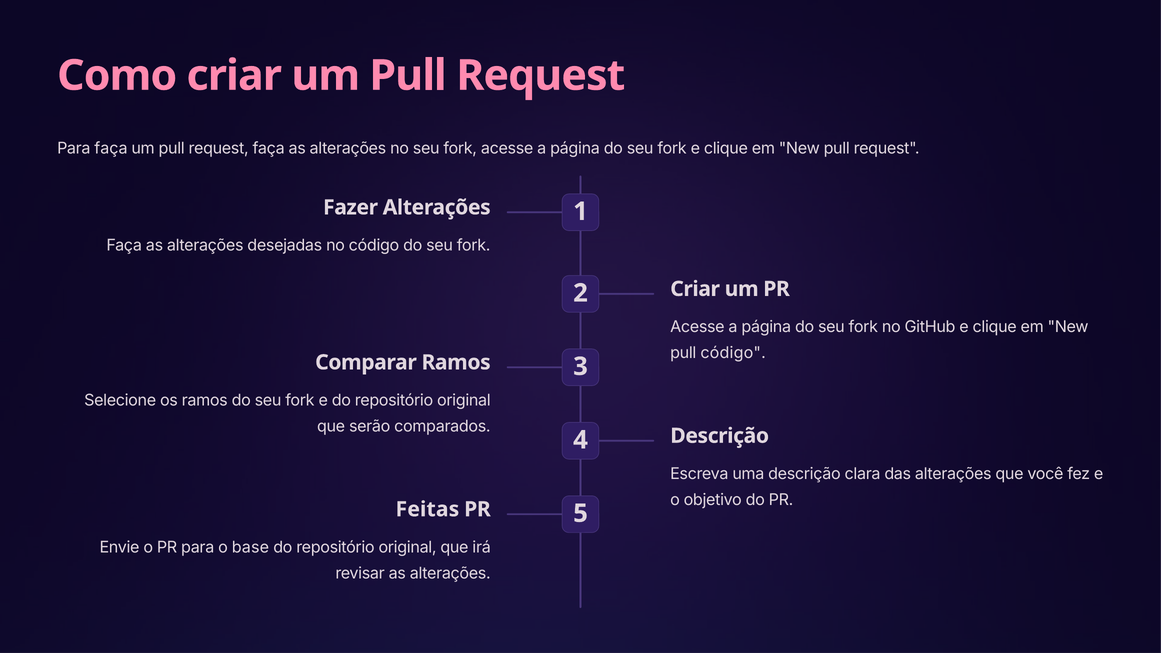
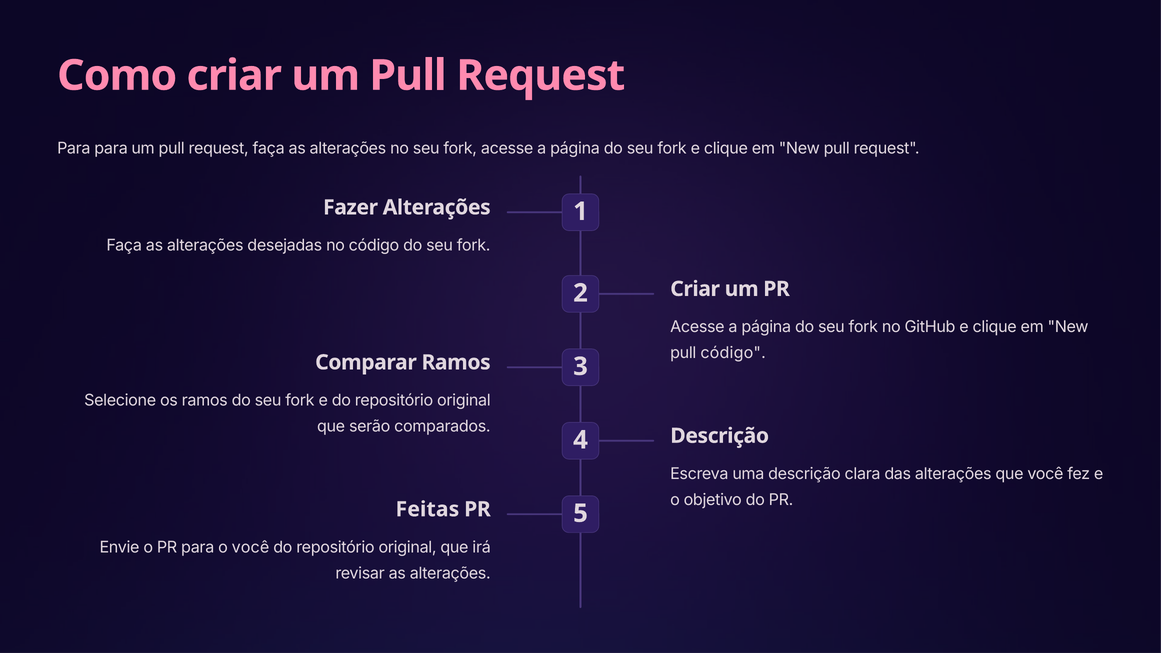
Para faça: faça -> para
o base: base -> você
